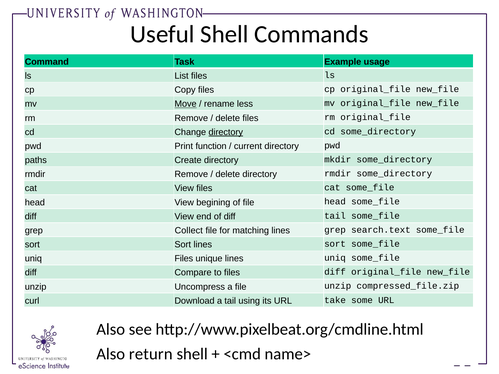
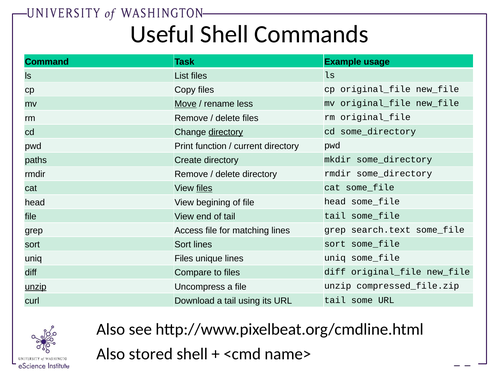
files at (204, 188) underline: none -> present
diff at (31, 217): diff -> file
of diff: diff -> tail
Collect: Collect -> Access
unzip at (36, 287) underline: none -> present
URL take: take -> tail
return: return -> stored
